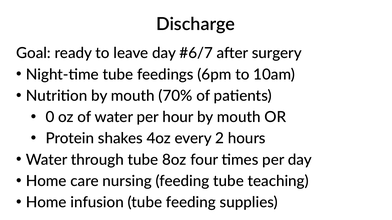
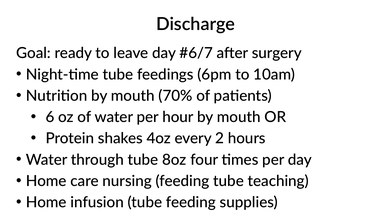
0: 0 -> 6
